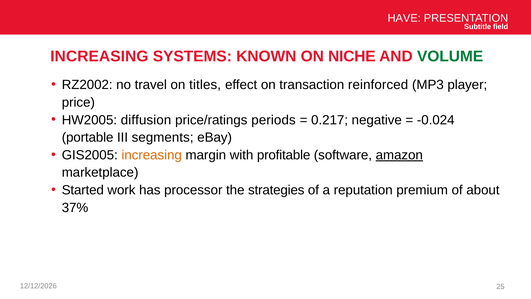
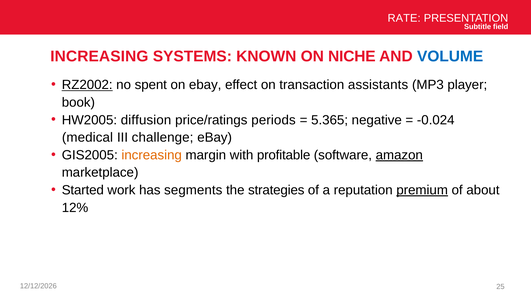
HAVE: HAVE -> RATE
VOLUME colour: green -> blue
RZ2002 underline: none -> present
travel: travel -> spent
on titles: titles -> ebay
reinforced: reinforced -> assistants
price: price -> book
0.217: 0.217 -> 5.365
portable: portable -> medical
segments: segments -> challenge
processor: processor -> segments
premium underline: none -> present
37%: 37% -> 12%
